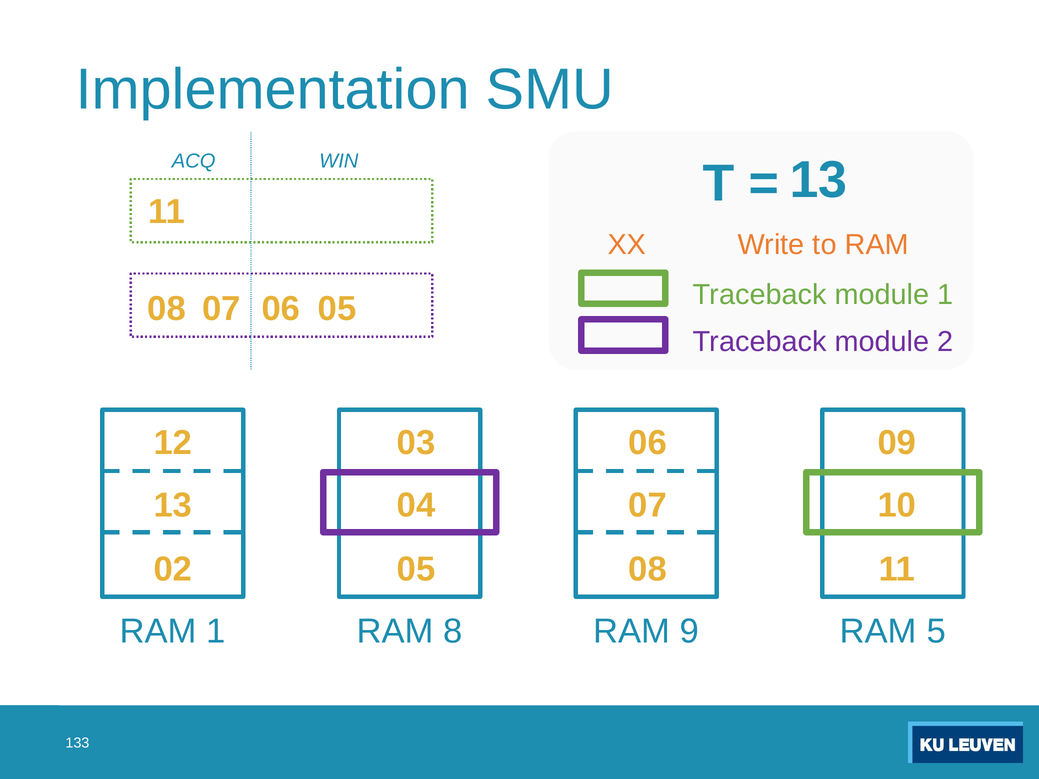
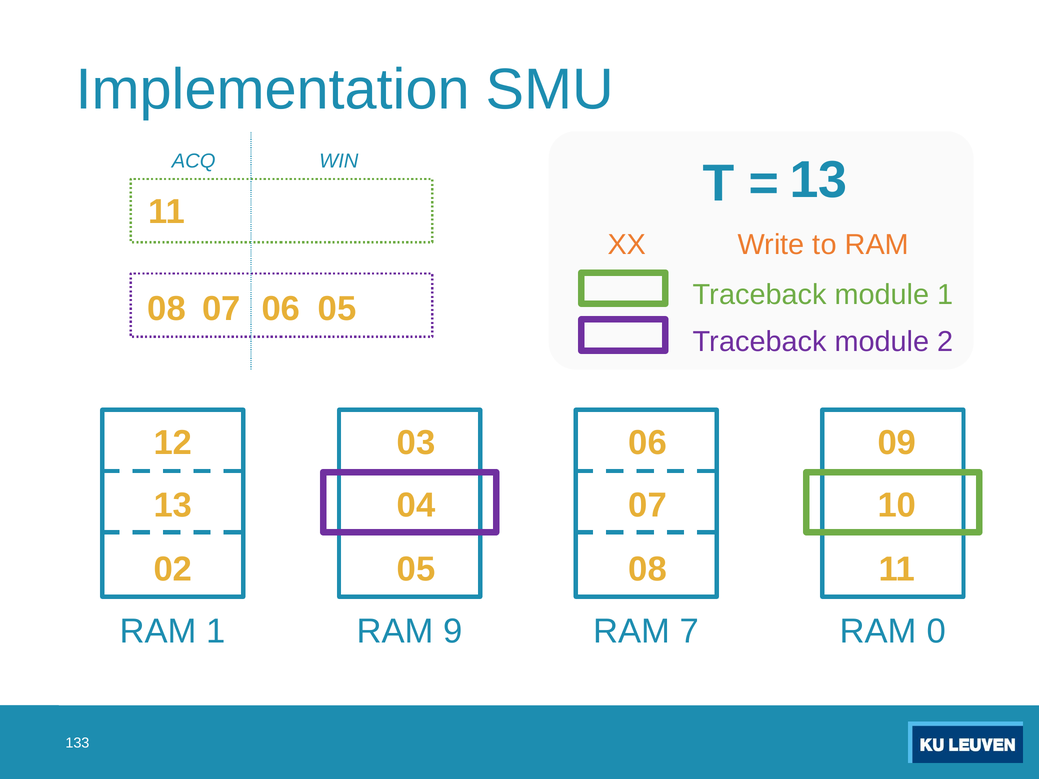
8: 8 -> 9
9: 9 -> 7
5: 5 -> 0
